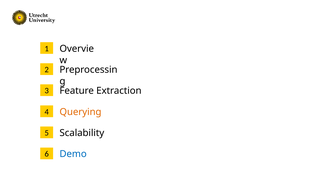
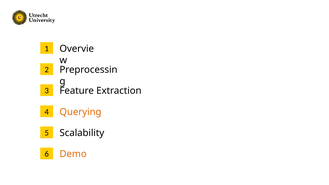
Demo colour: blue -> orange
